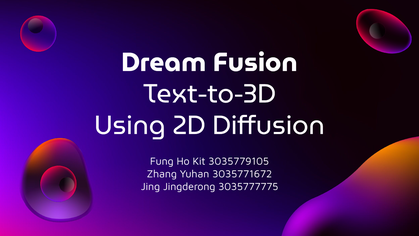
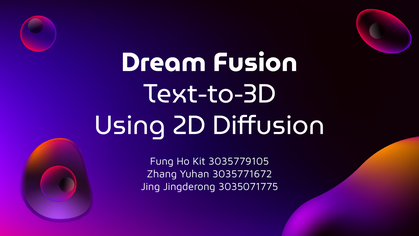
3035777775: 3035777775 -> 3035071775
